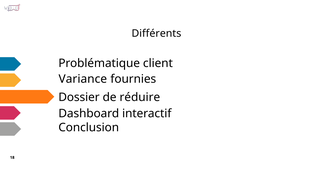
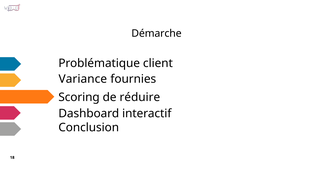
Différents: Différents -> Démarche
Dossier: Dossier -> Scoring
